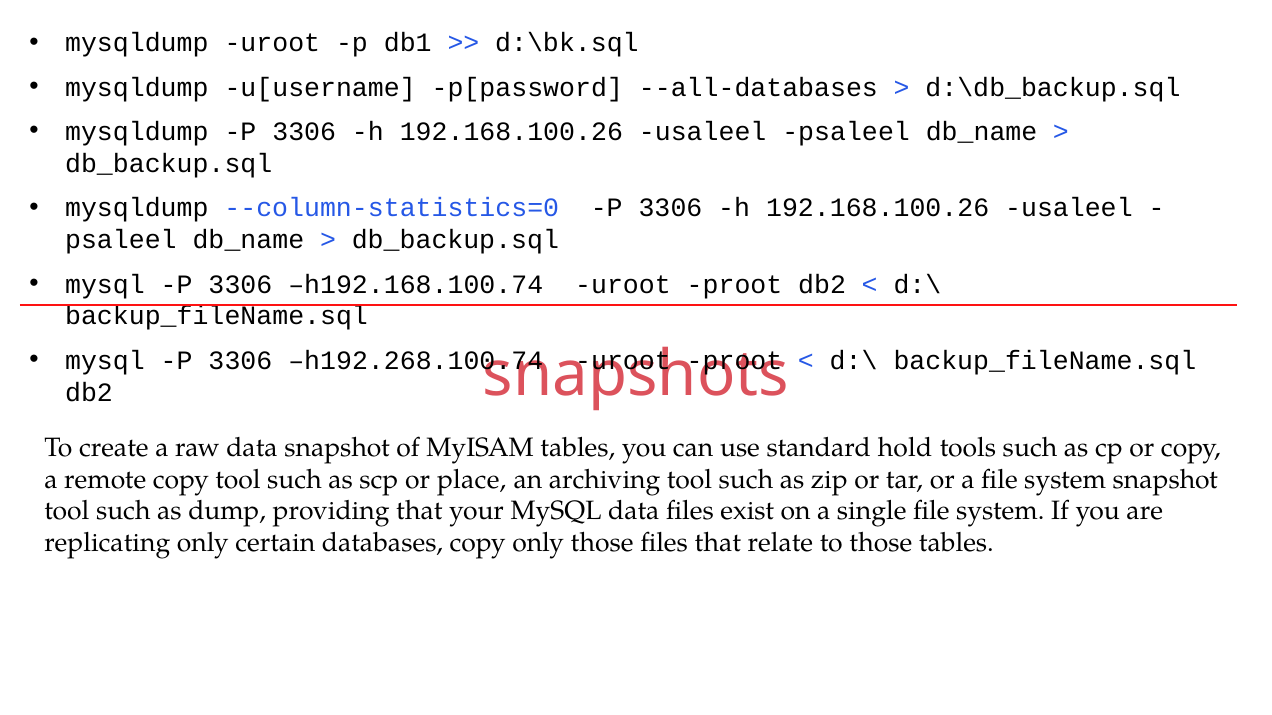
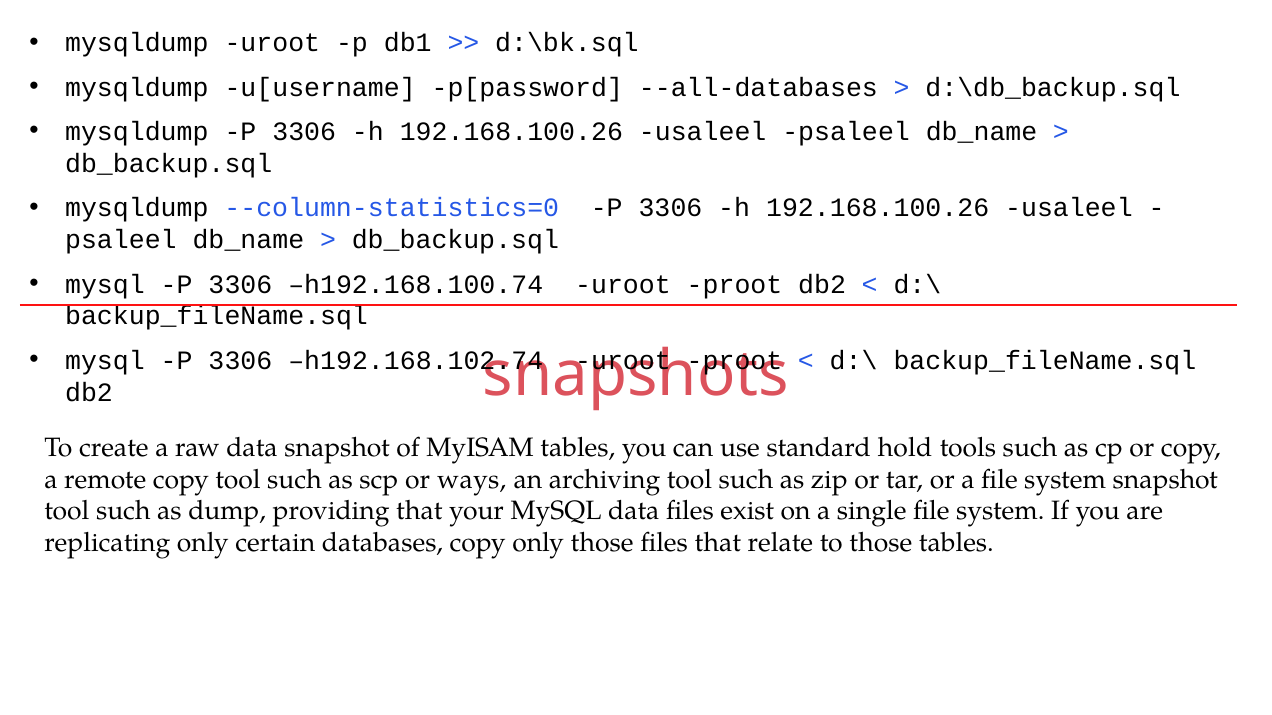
h192.268.100.74: h192.268.100.74 -> h192.168.102.74
place: place -> ways
